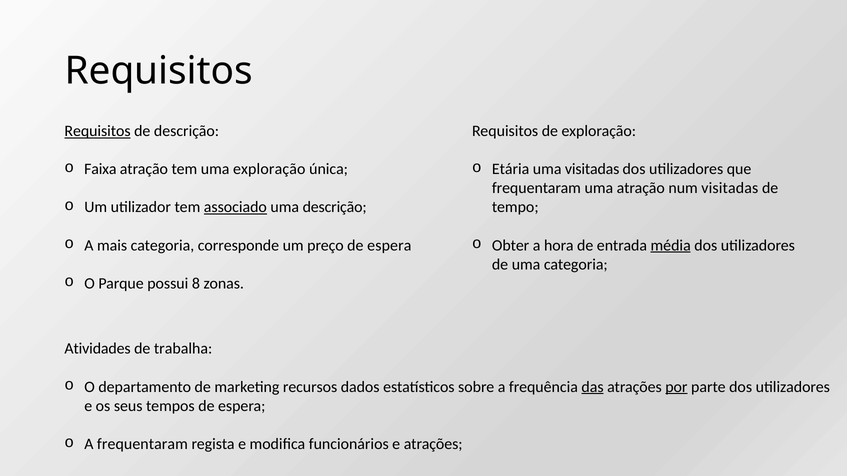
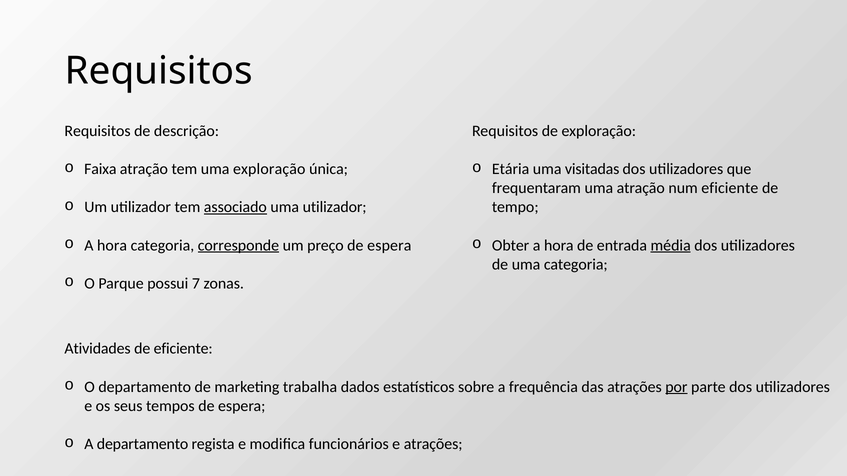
Requisitos at (98, 131) underline: present -> none
num visitadas: visitadas -> eficiente
uma descrição: descrição -> utilizador
o A mais: mais -> hora
corresponde underline: none -> present
8: 8 -> 7
de trabalha: trabalha -> eficiente
recursos: recursos -> trabalha
das underline: present -> none
A frequentaram: frequentaram -> departamento
